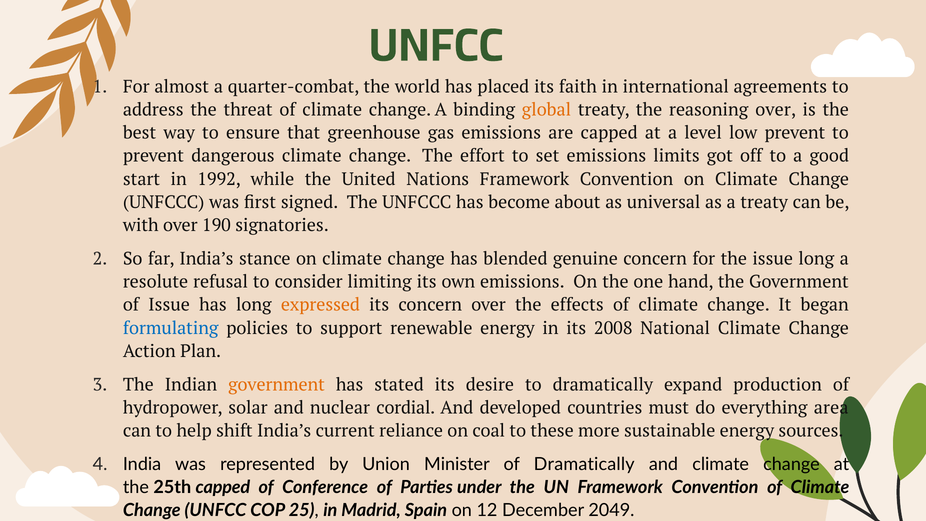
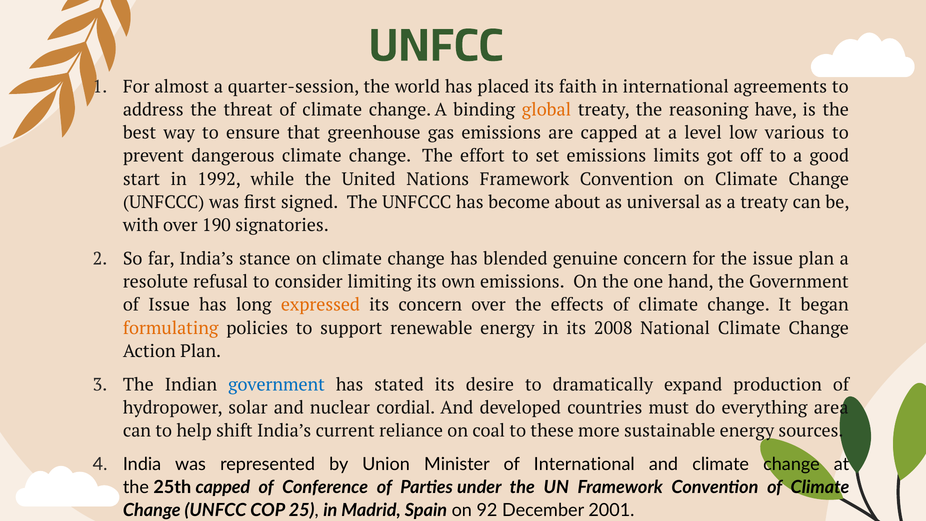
quarter-combat: quarter-combat -> quarter-session
reasoning over: over -> have
low prevent: prevent -> various
issue long: long -> plan
formulating colour: blue -> orange
government at (277, 385) colour: orange -> blue
of Dramatically: Dramatically -> International
12: 12 -> 92
2049: 2049 -> 2001
